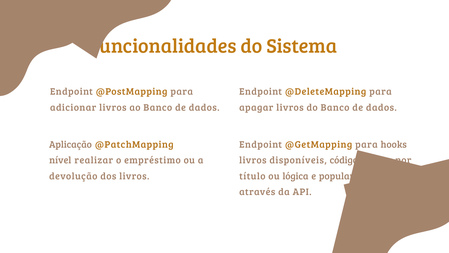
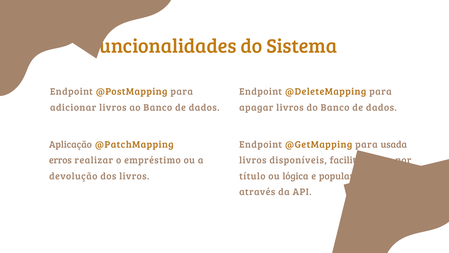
hooks: hooks -> usada
nível: nível -> erros
códigos: códigos -> facilita
